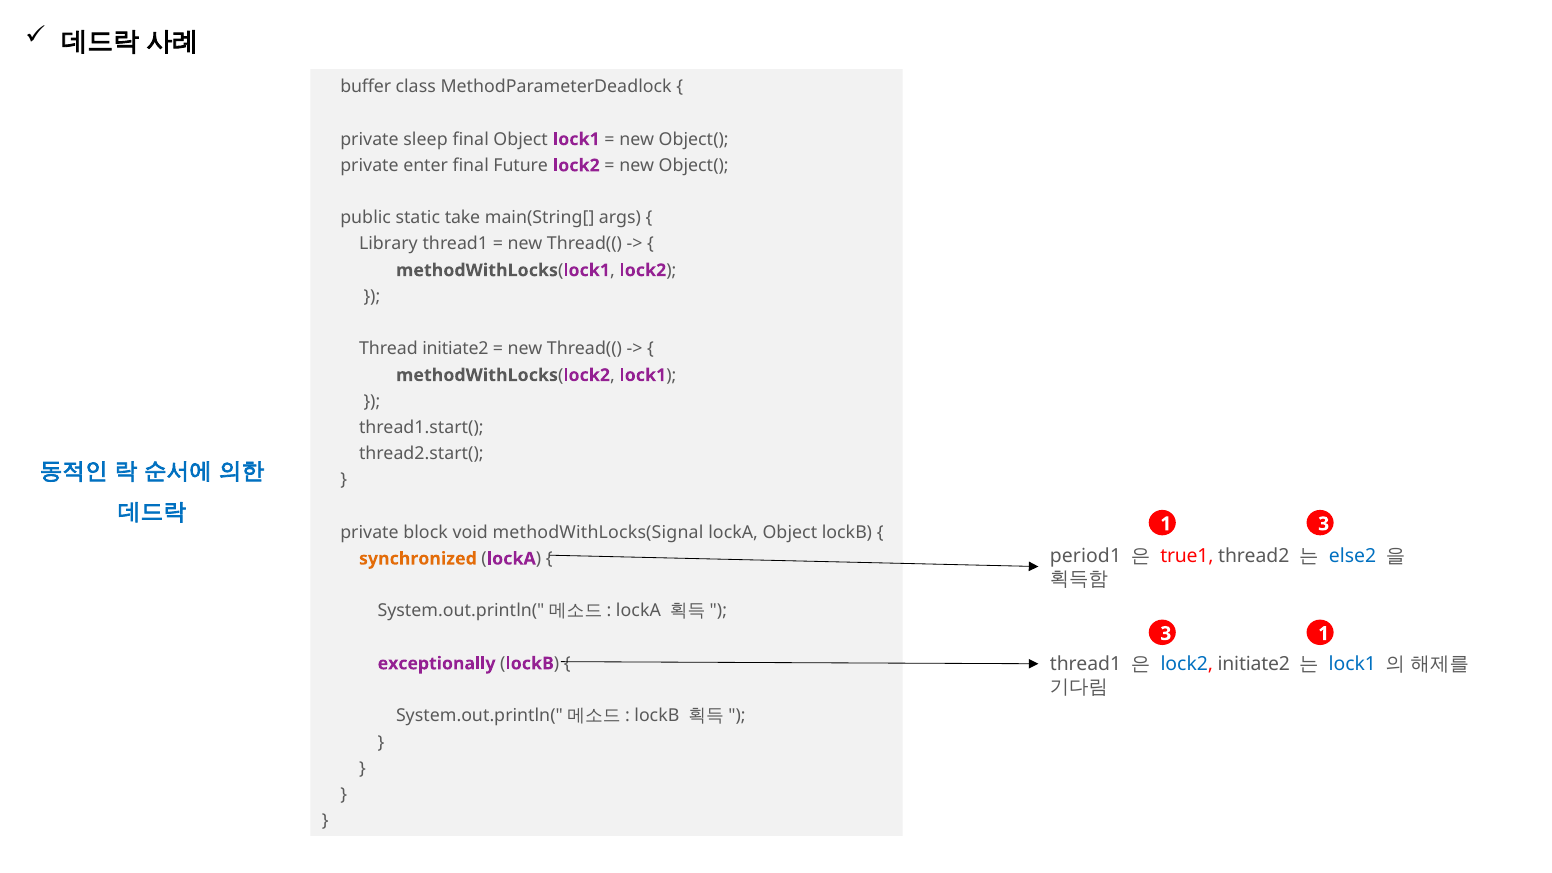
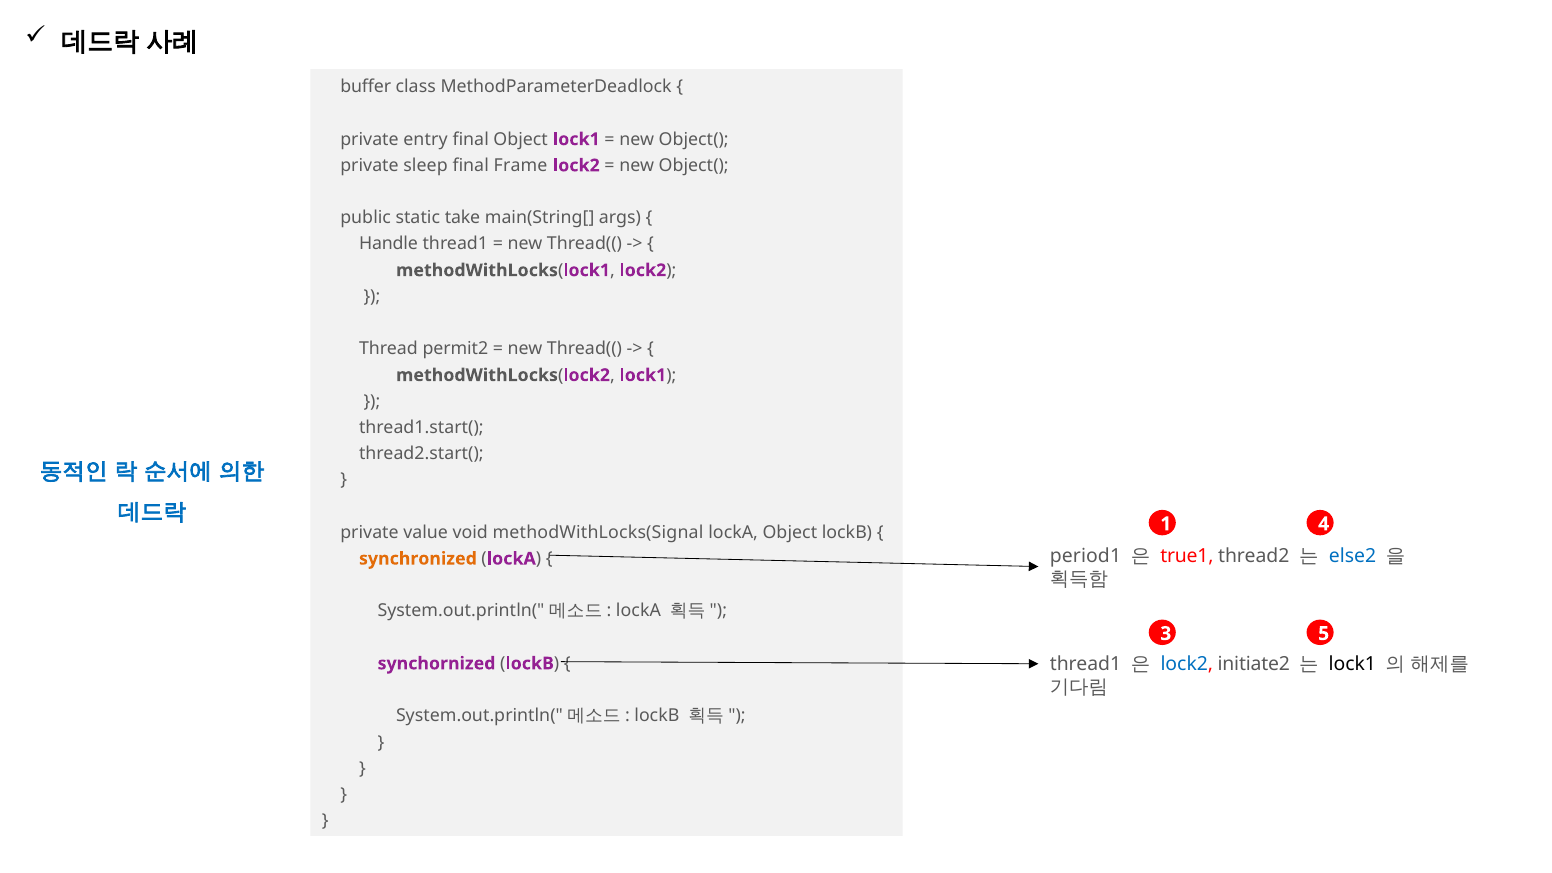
sleep: sleep -> entry
enter: enter -> sleep
Future: Future -> Frame
Library: Library -> Handle
Thread initiate2: initiate2 -> permit2
1 3: 3 -> 4
block: block -> value
3 1: 1 -> 5
lock1 at (1352, 664) colour: blue -> black
exceptionally: exceptionally -> synchornized
